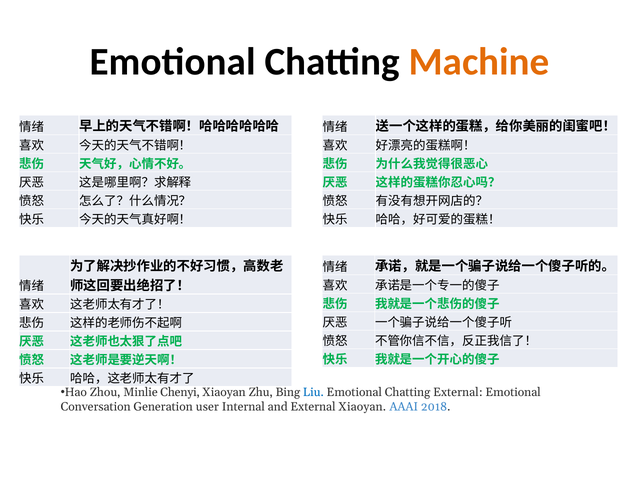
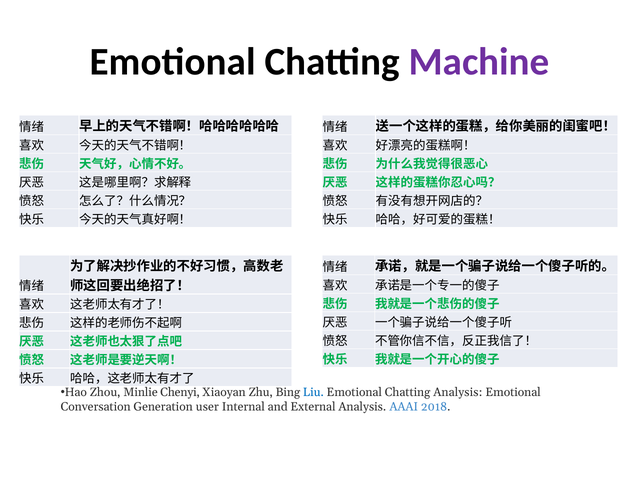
Machine colour: orange -> purple
Chatting External: External -> Analysis
External Xiaoyan: Xiaoyan -> Analysis
